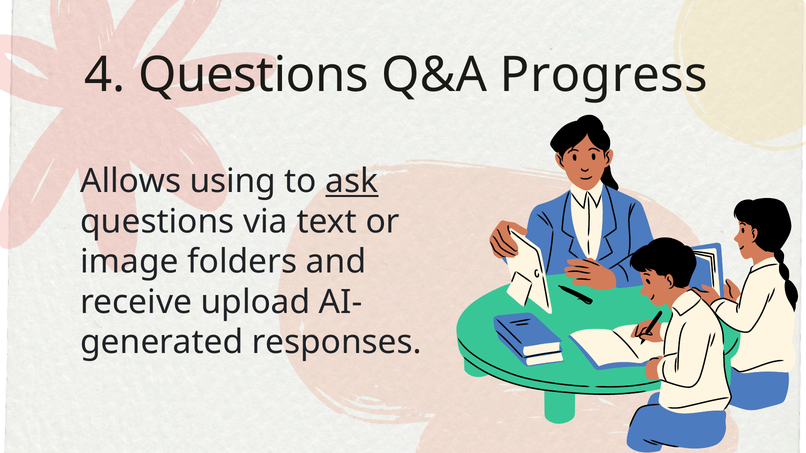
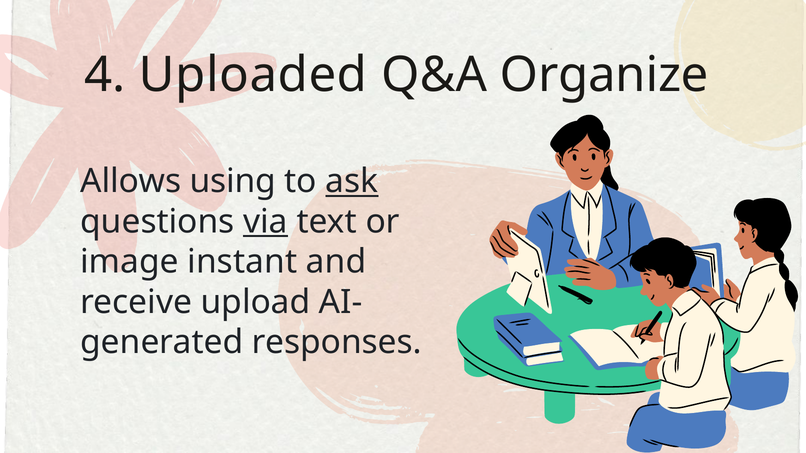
4 Questions: Questions -> Uploaded
Progress: Progress -> Organize
via underline: none -> present
folders: folders -> instant
